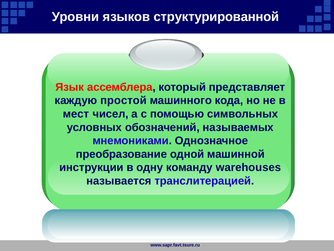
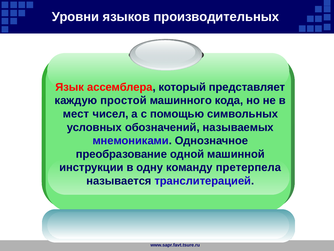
структурированной: структурированной -> производительных
warehouses: warehouses -> претерпела
